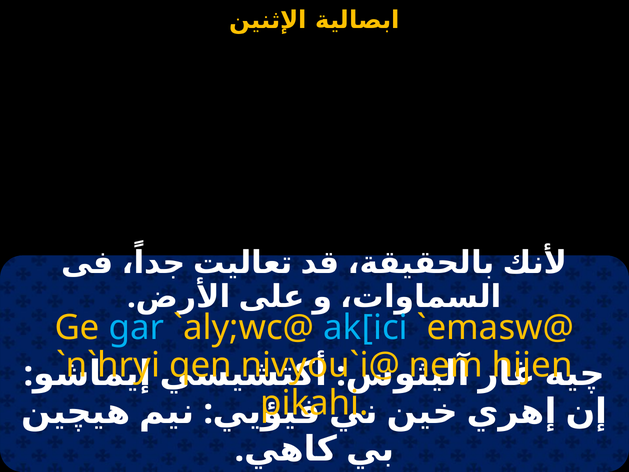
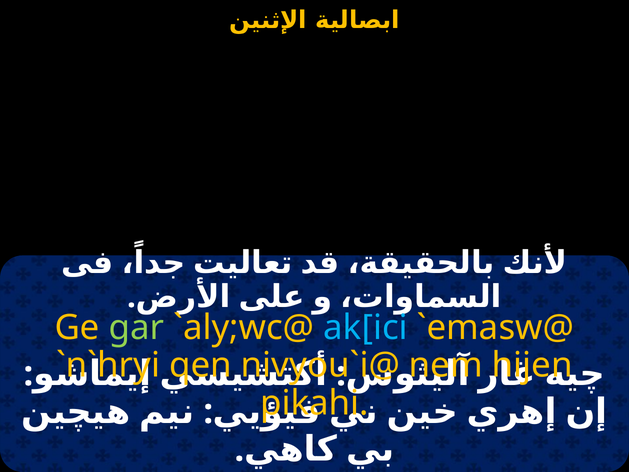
gar colour: light blue -> light green
